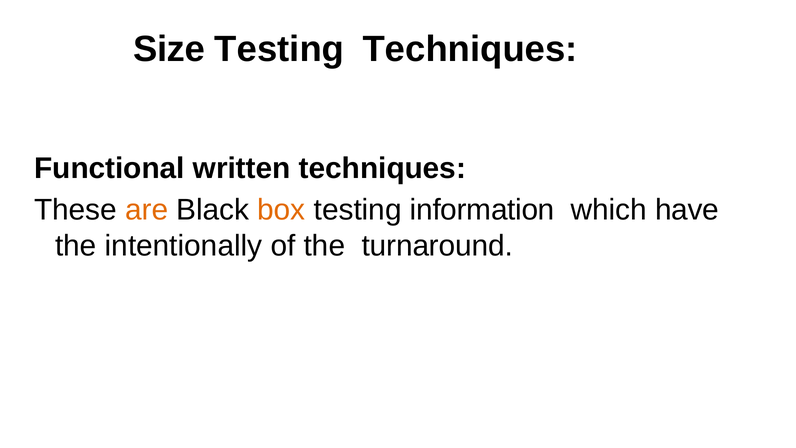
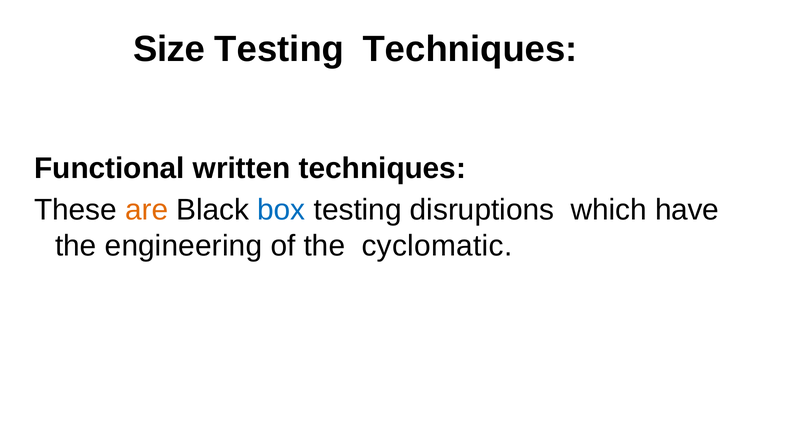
box colour: orange -> blue
information: information -> disruptions
intentionally: intentionally -> engineering
turnaround: turnaround -> cyclomatic
